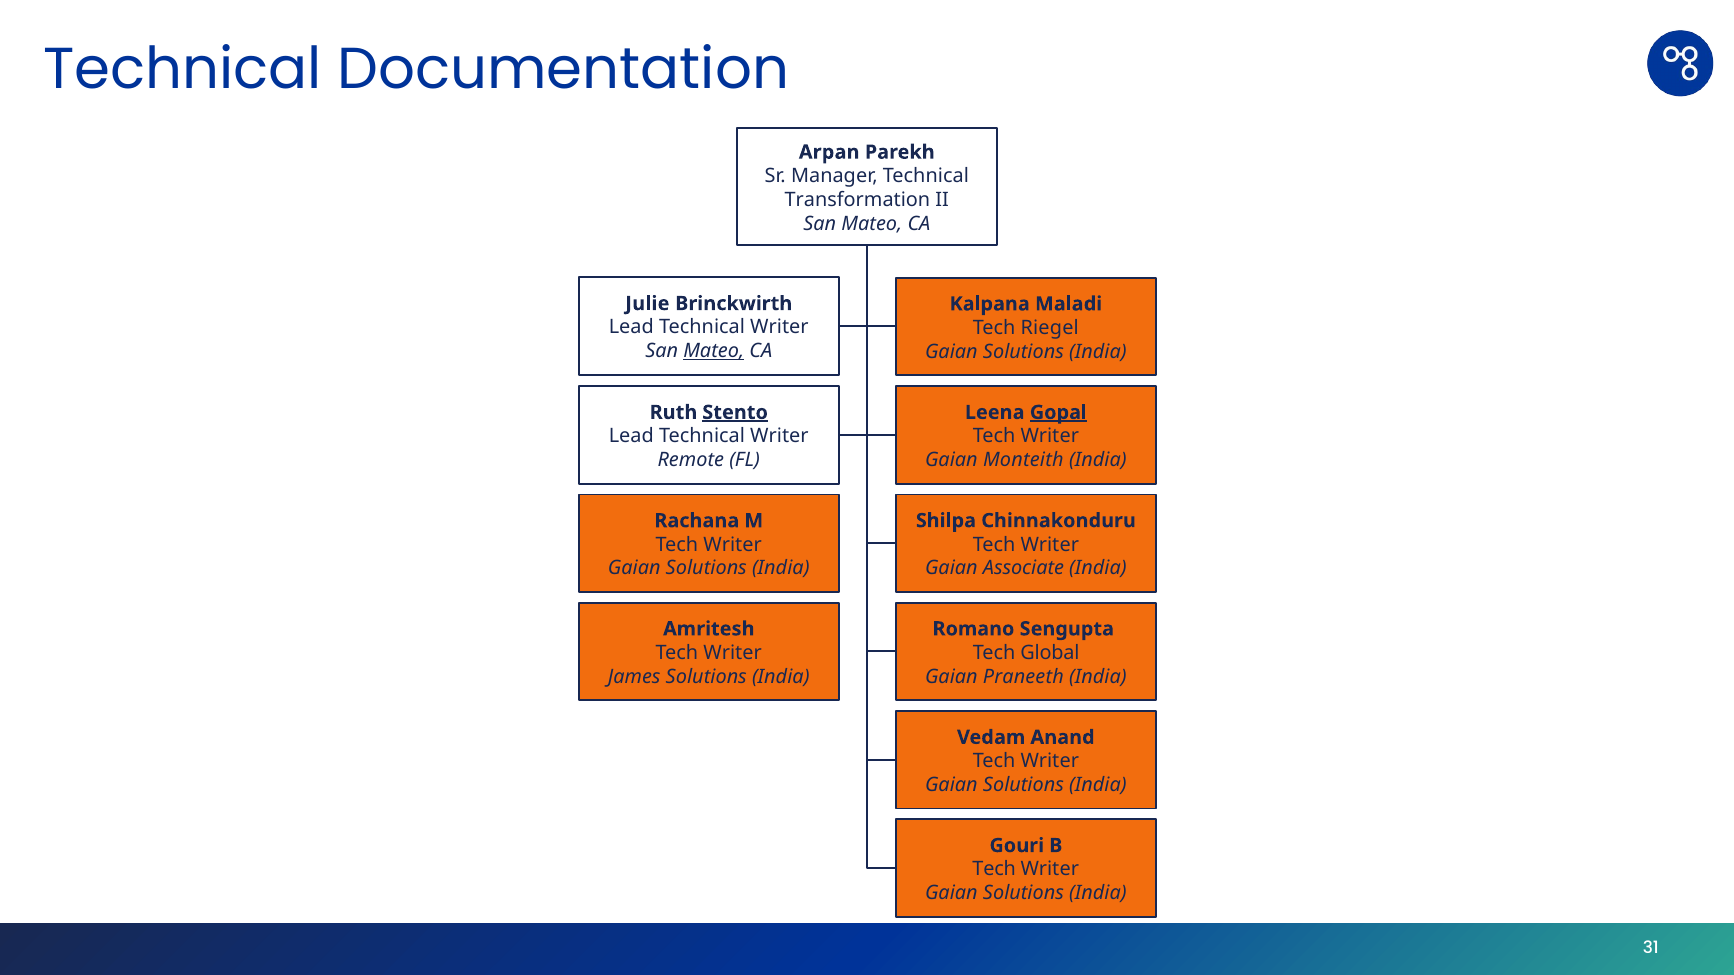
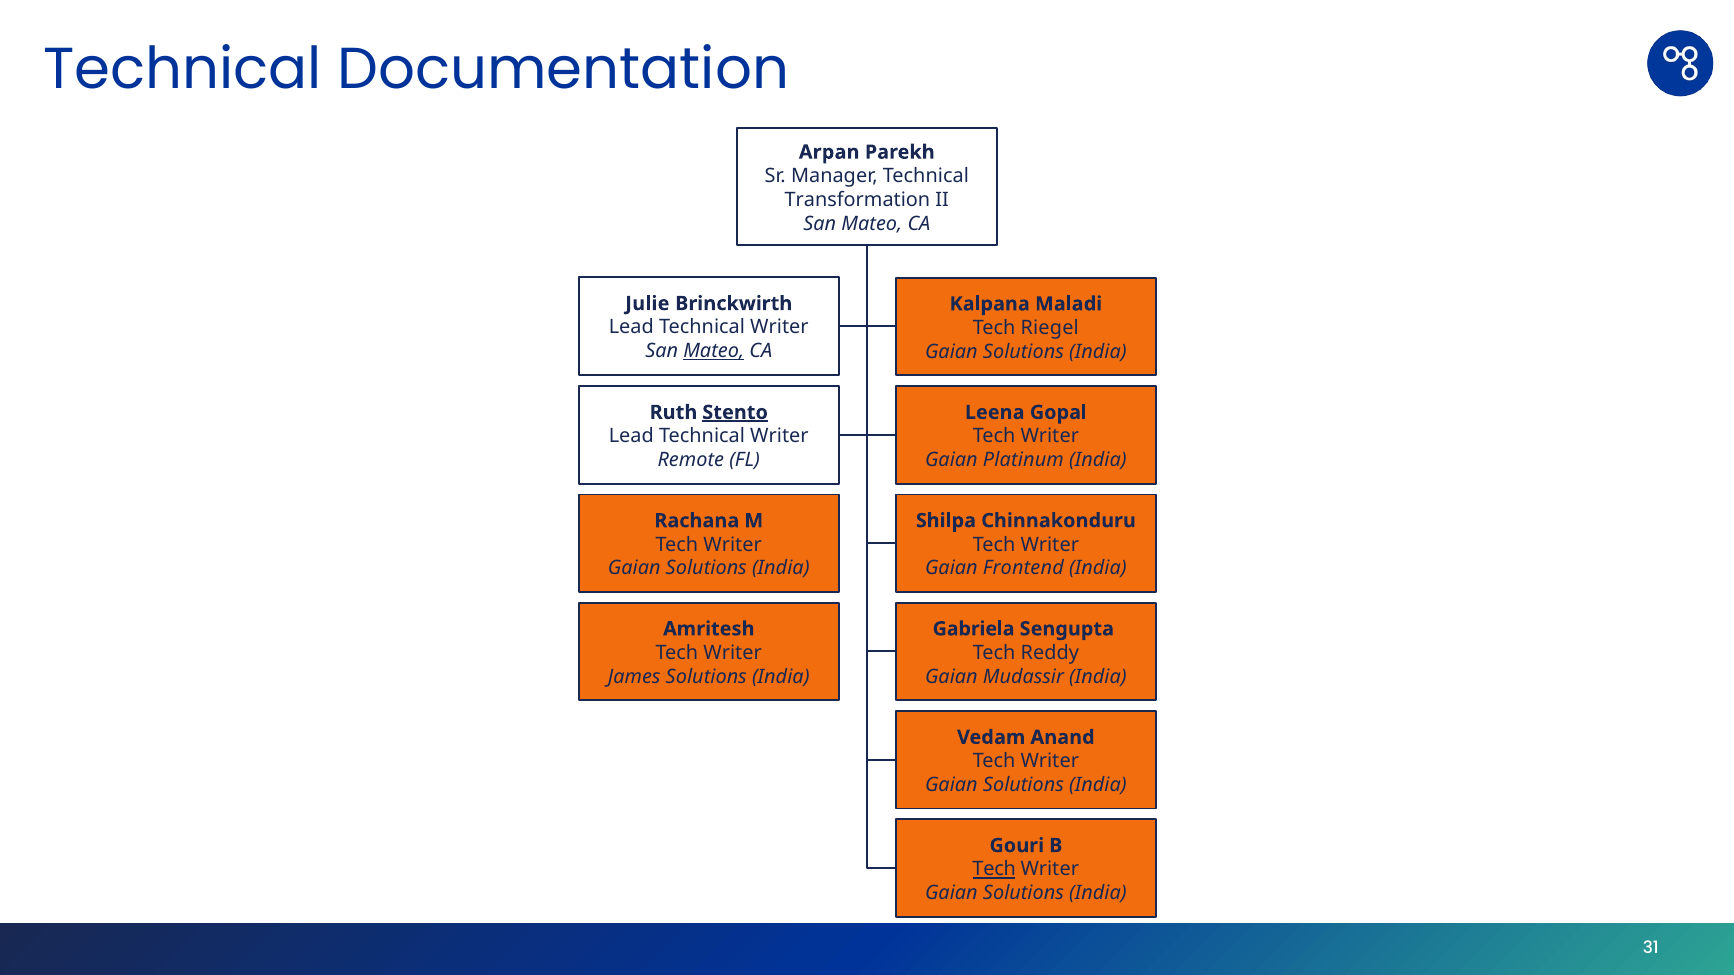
Gopal underline: present -> none
Monteith: Monteith -> Platinum
Associate: Associate -> Frontend
Romano: Romano -> Gabriela
Global: Global -> Reddy
Praneeth: Praneeth -> Mudassir
Tech at (994, 870) underline: none -> present
